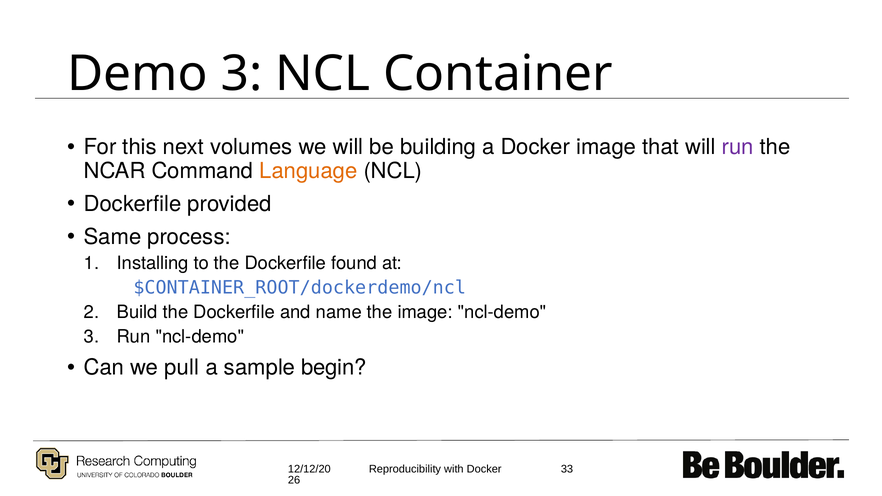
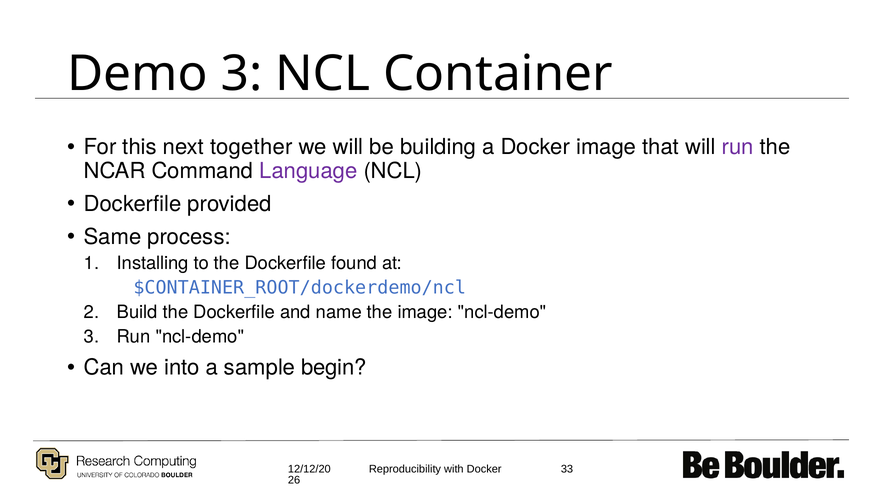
volumes: volumes -> together
Language colour: orange -> purple
pull: pull -> into
